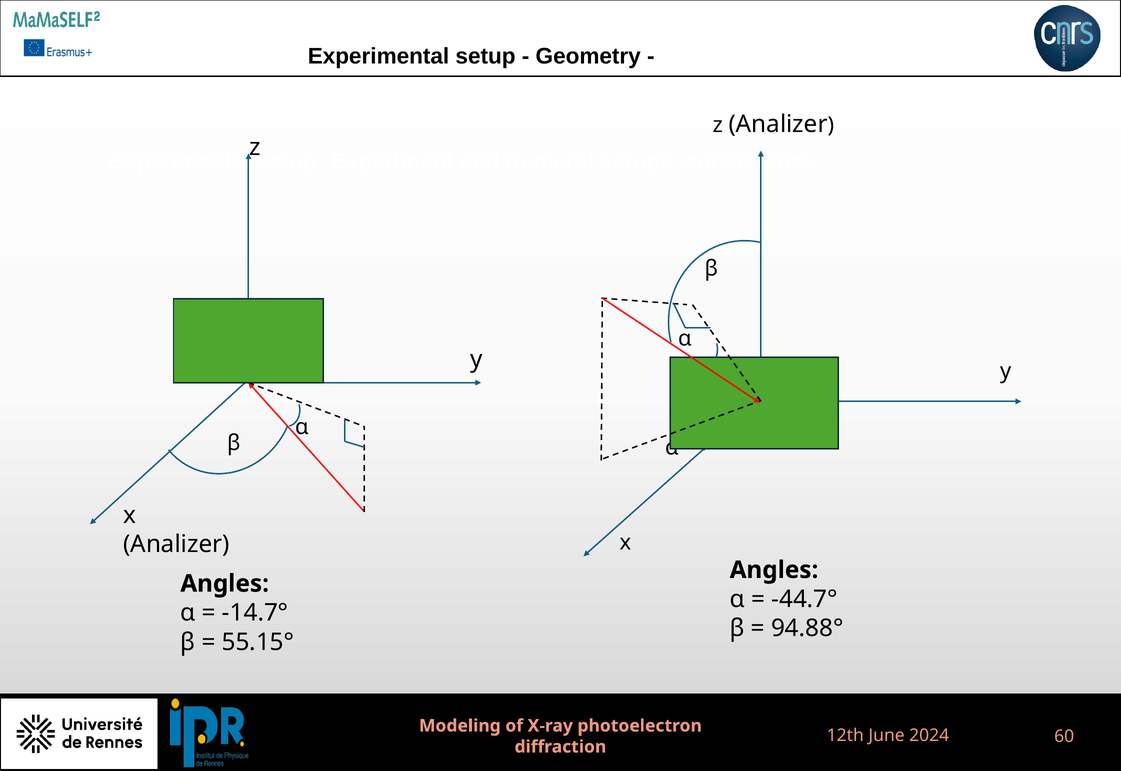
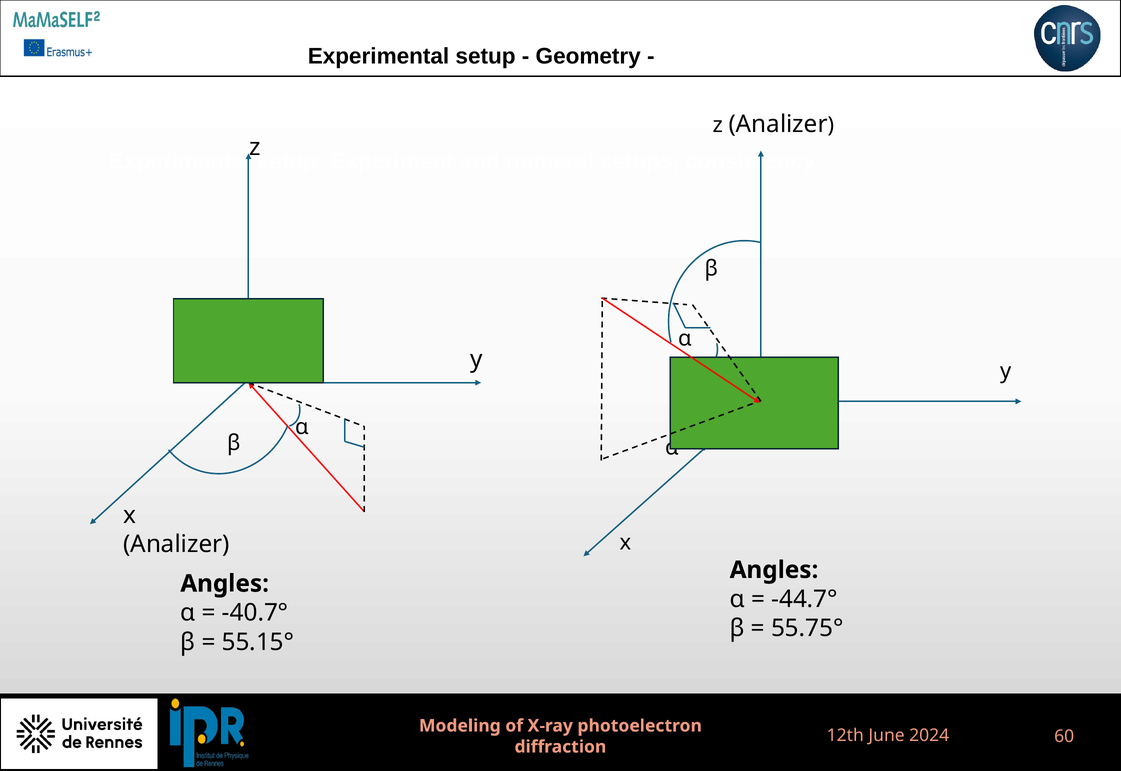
-14.7°: -14.7° -> -40.7°
94.88°: 94.88° -> 55.75°
